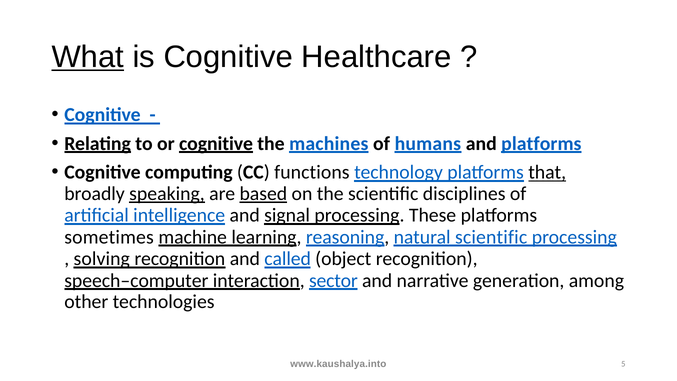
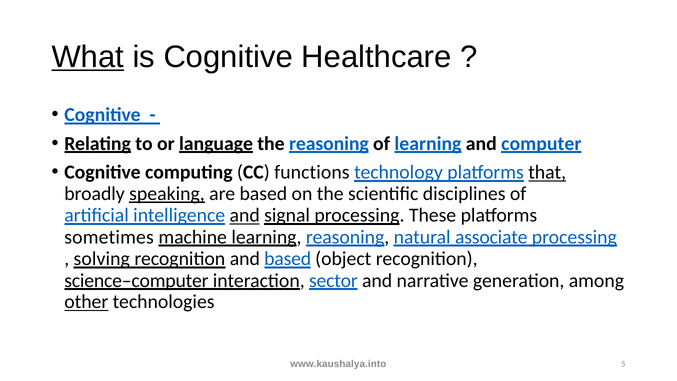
or cognitive: cognitive -> language
the machines: machines -> reasoning
of humans: humans -> learning
and platforms: platforms -> computer
based at (263, 194) underline: present -> none
and at (245, 215) underline: none -> present
natural scientific: scientific -> associate
and called: called -> based
speech–computer: speech–computer -> science–computer
other underline: none -> present
